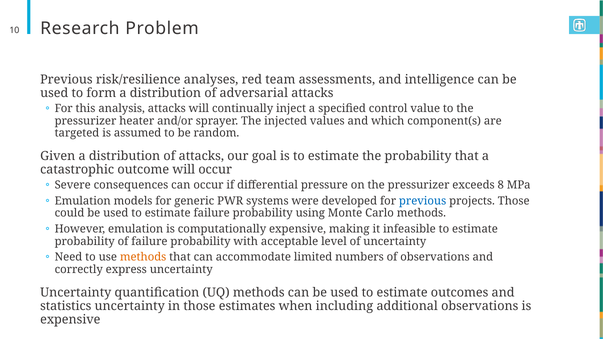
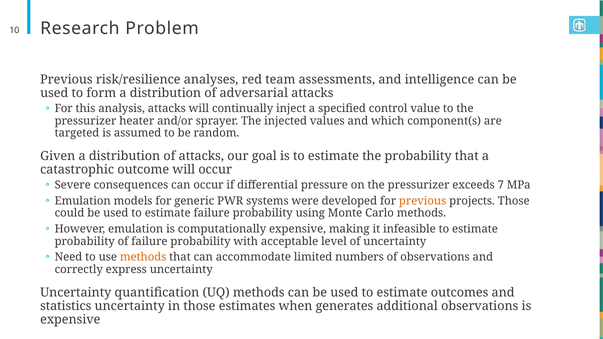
8: 8 -> 7
previous at (423, 201) colour: blue -> orange
including: including -> generates
